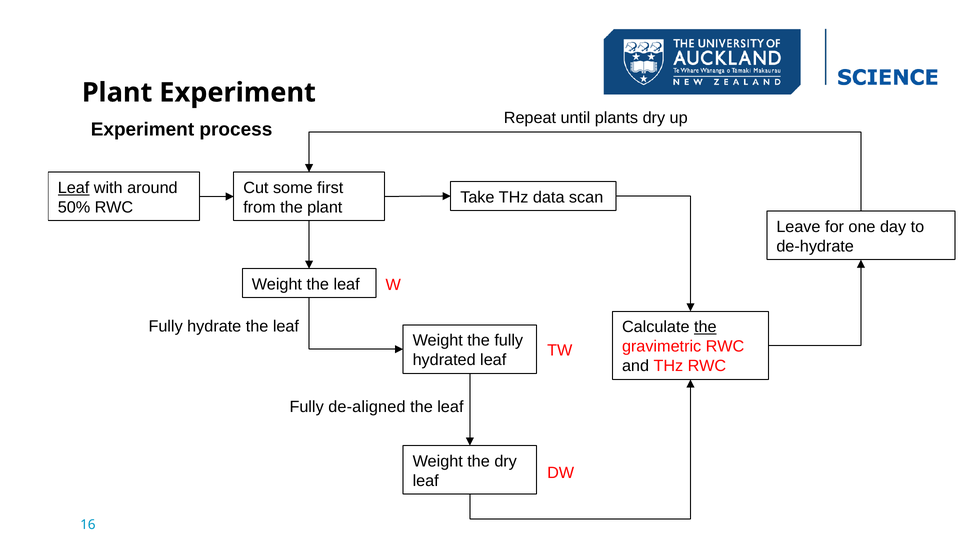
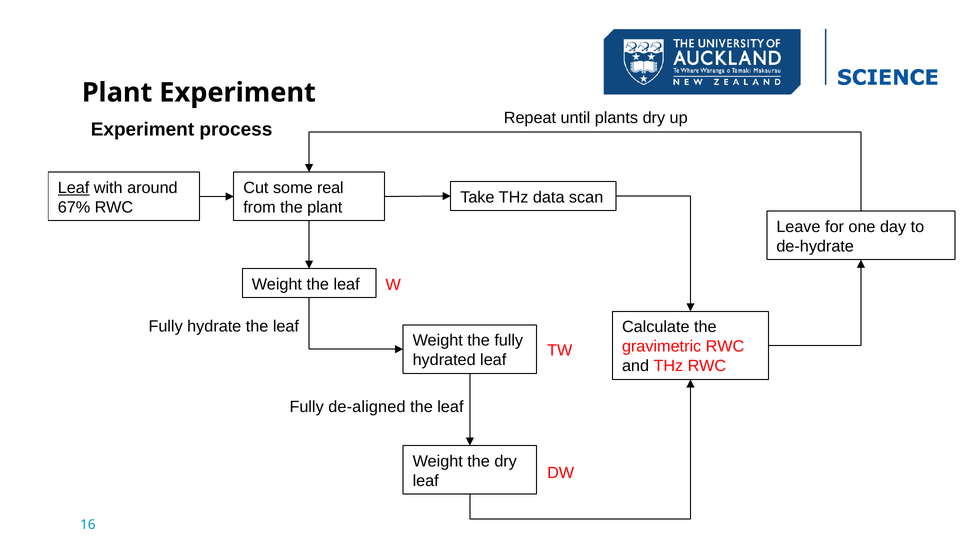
first: first -> real
50%: 50% -> 67%
the at (705, 327) underline: present -> none
